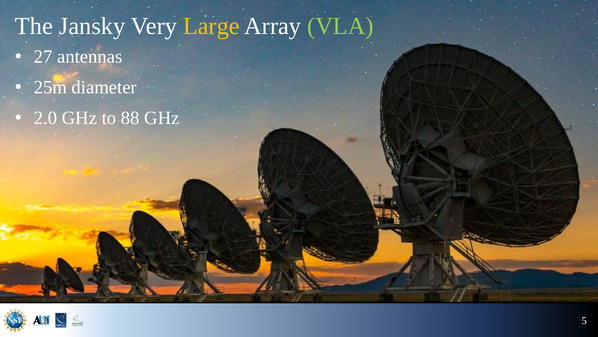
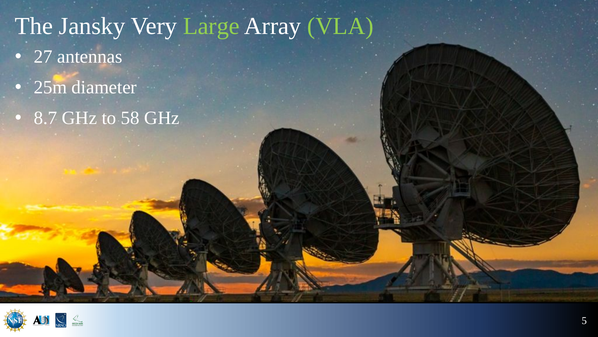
Large colour: yellow -> light green
2.0: 2.0 -> 8.7
88: 88 -> 58
